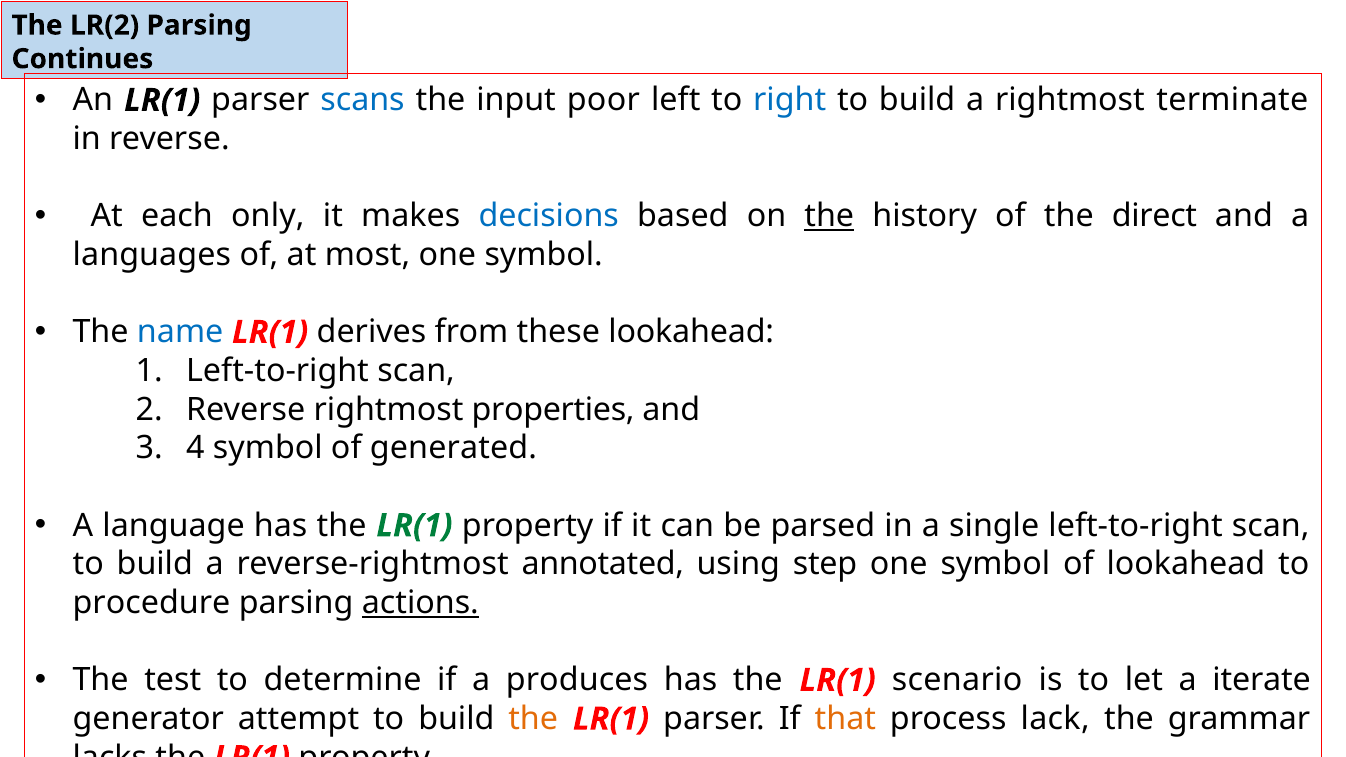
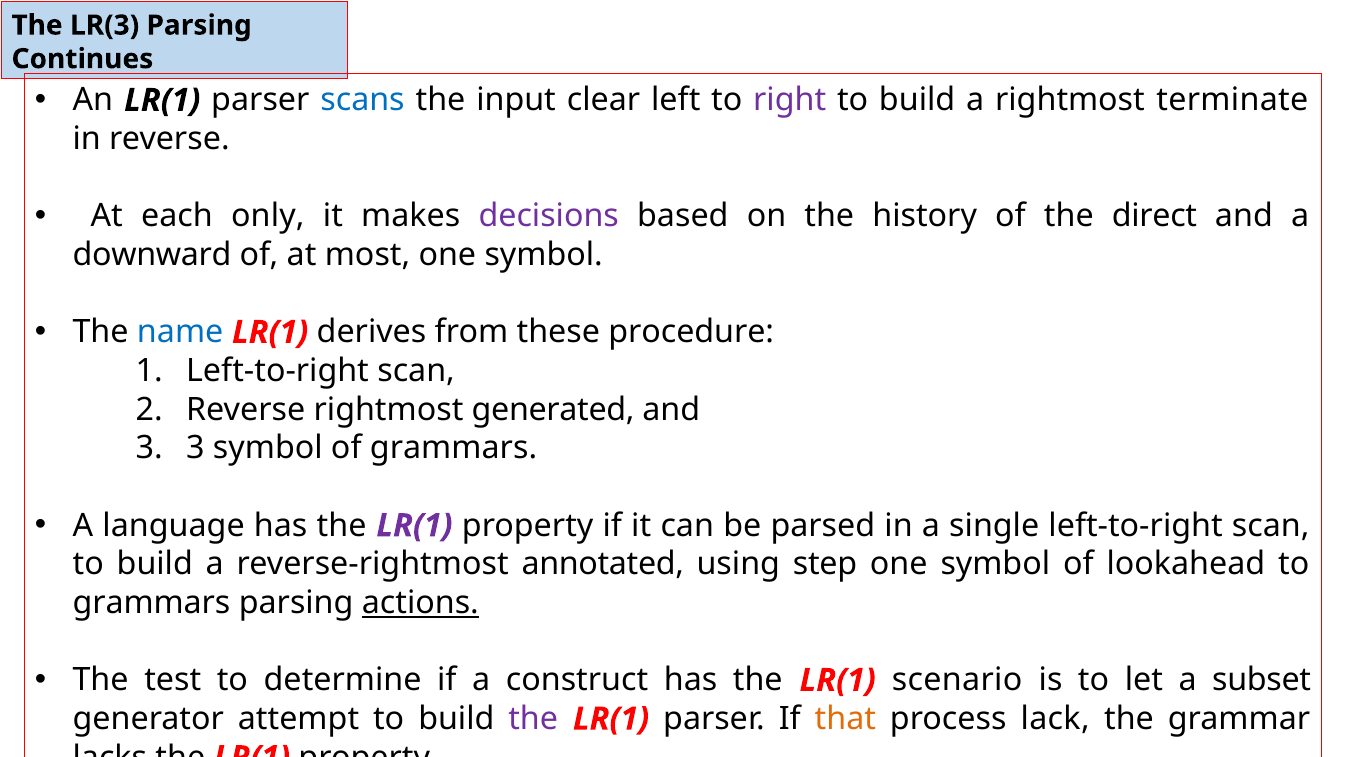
LR(2: LR(2 -> LR(3
poor: poor -> clear
right colour: blue -> purple
decisions colour: blue -> purple
the at (829, 216) underline: present -> none
languages: languages -> downward
these lookahead: lookahead -> procedure
properties: properties -> generated
4 at (195, 448): 4 -> 3
of generated: generated -> grammars
LR(1 at (414, 526) colour: green -> purple
procedure at (151, 603): procedure -> grammars
produces: produces -> construct
iterate: iterate -> subset
the at (533, 719) colour: orange -> purple
